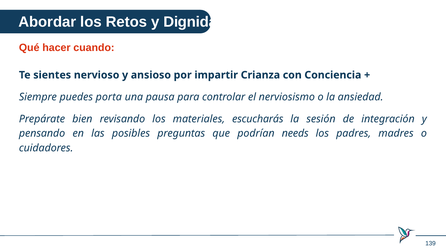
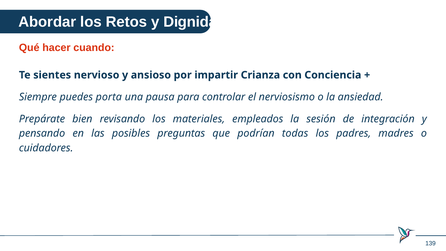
escucharás: escucharás -> empleados
needs: needs -> todas
